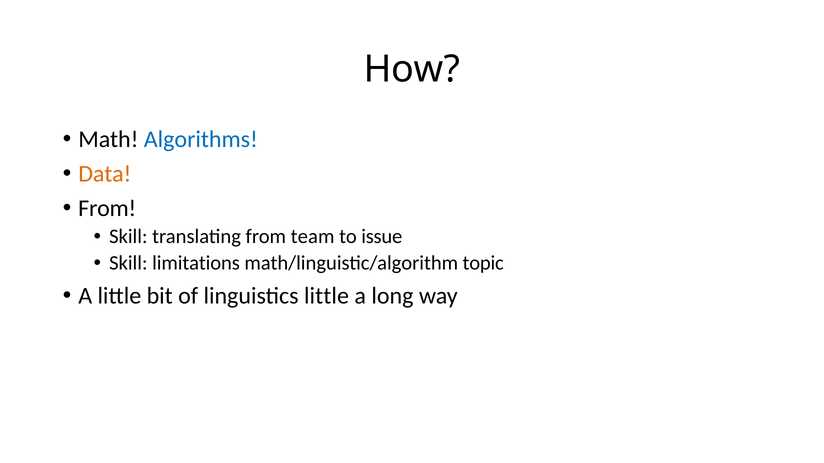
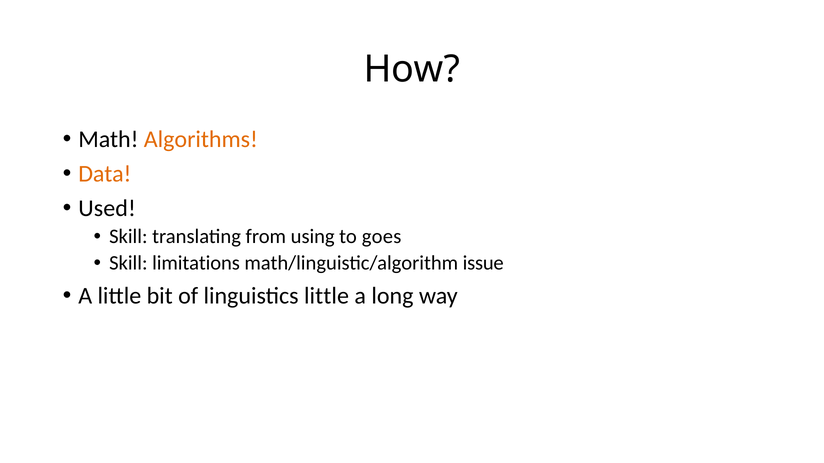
Algorithms colour: blue -> orange
From at (107, 208): From -> Used
team: team -> using
issue: issue -> goes
topic: topic -> issue
